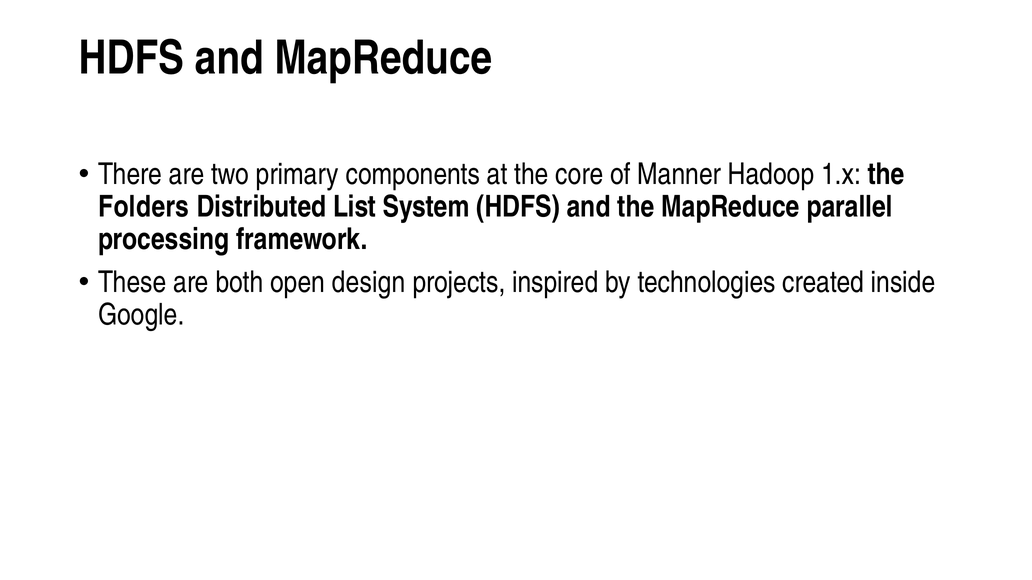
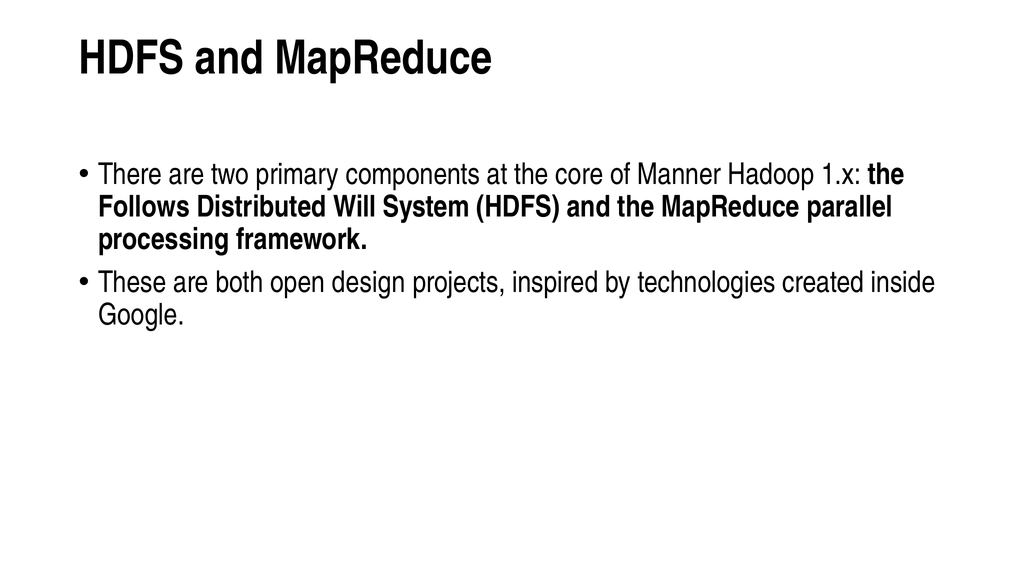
Folders: Folders -> Follows
List: List -> Will
